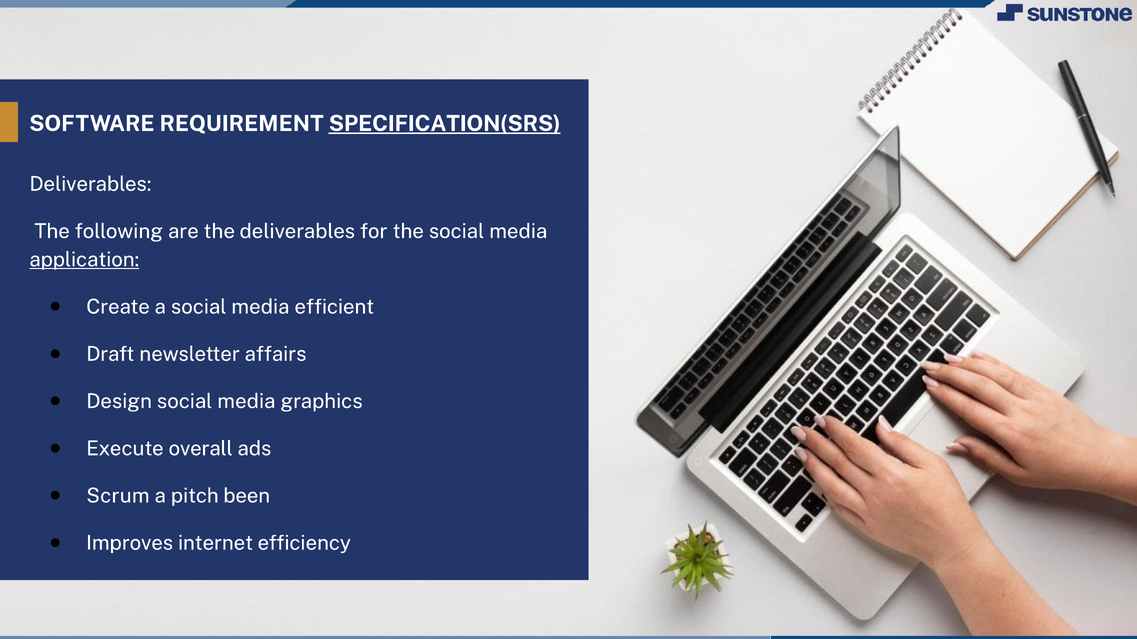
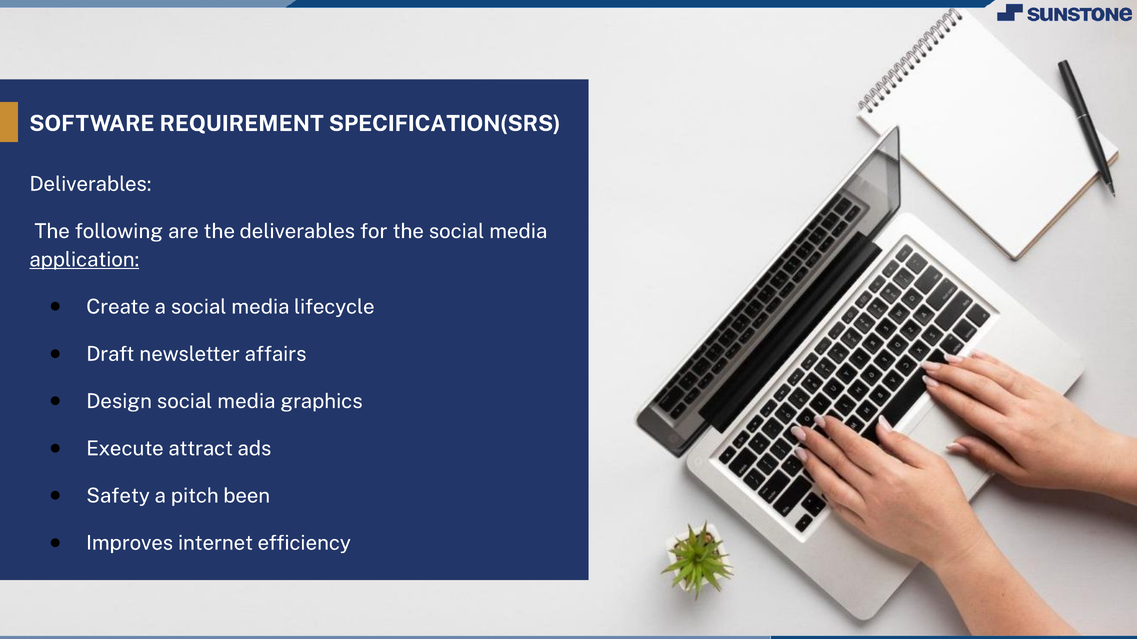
SPECIFICATION(SRS underline: present -> none
efficient: efficient -> lifecycle
overall: overall -> attract
Scrum: Scrum -> Safety
